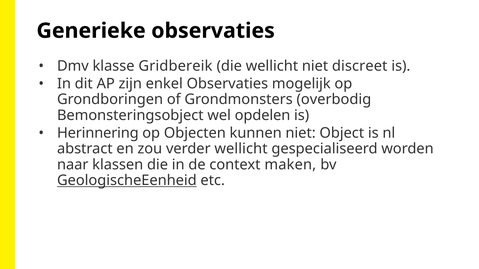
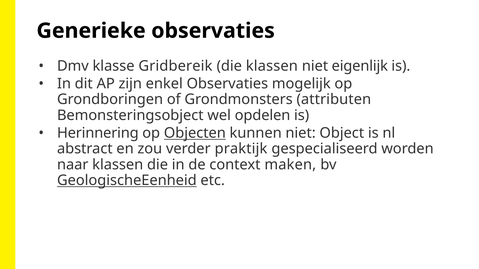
die wellicht: wellicht -> klassen
discreet: discreet -> eigenlijk
overbodig: overbodig -> attributen
Objecten underline: none -> present
verder wellicht: wellicht -> praktijk
